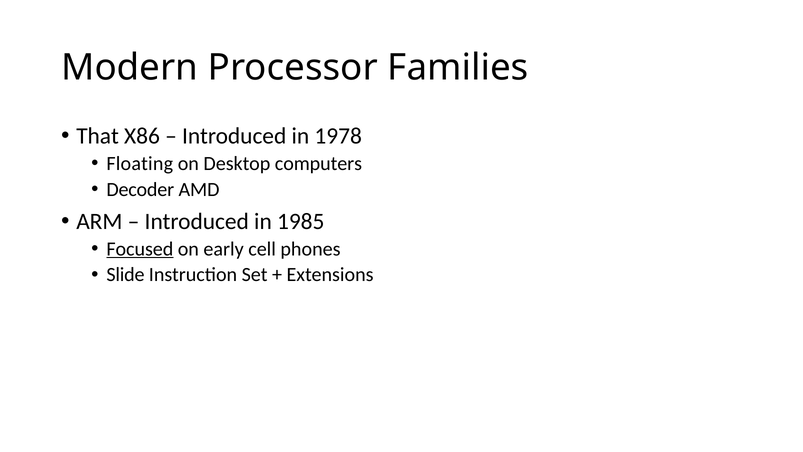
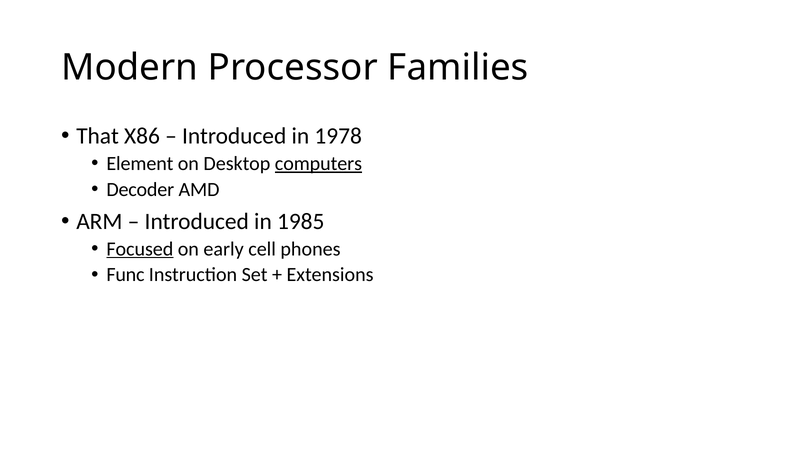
Floating: Floating -> Element
computers underline: none -> present
Slide: Slide -> Func
